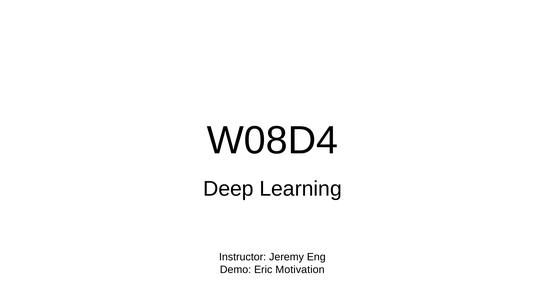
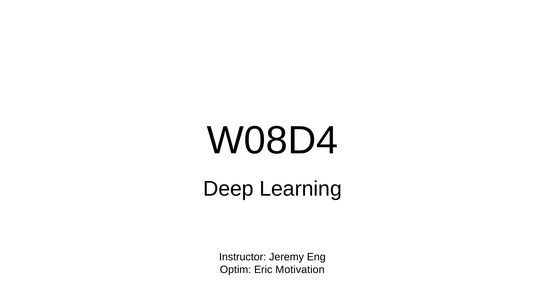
Demo: Demo -> Optim
